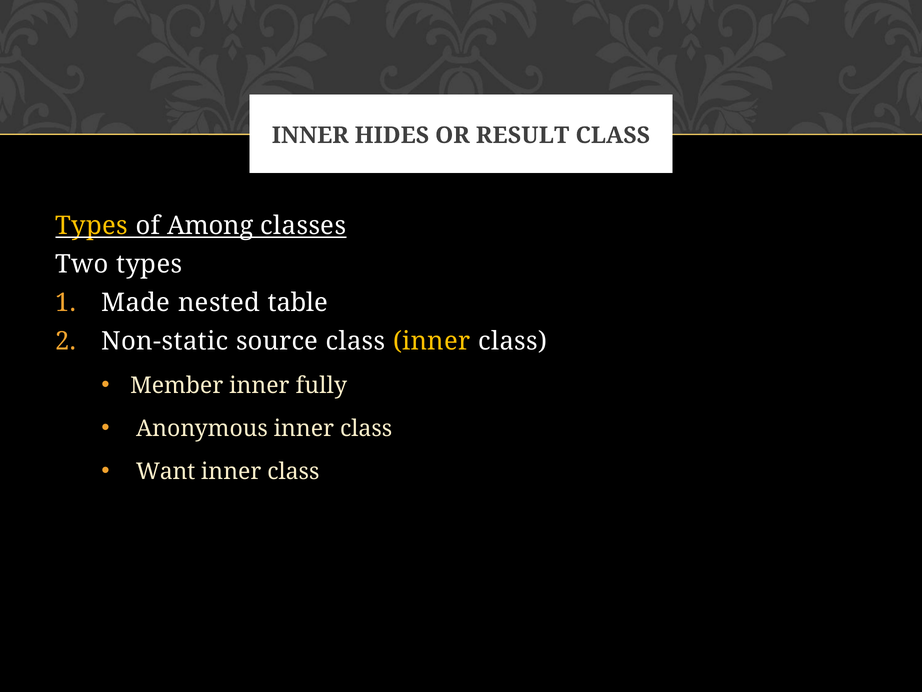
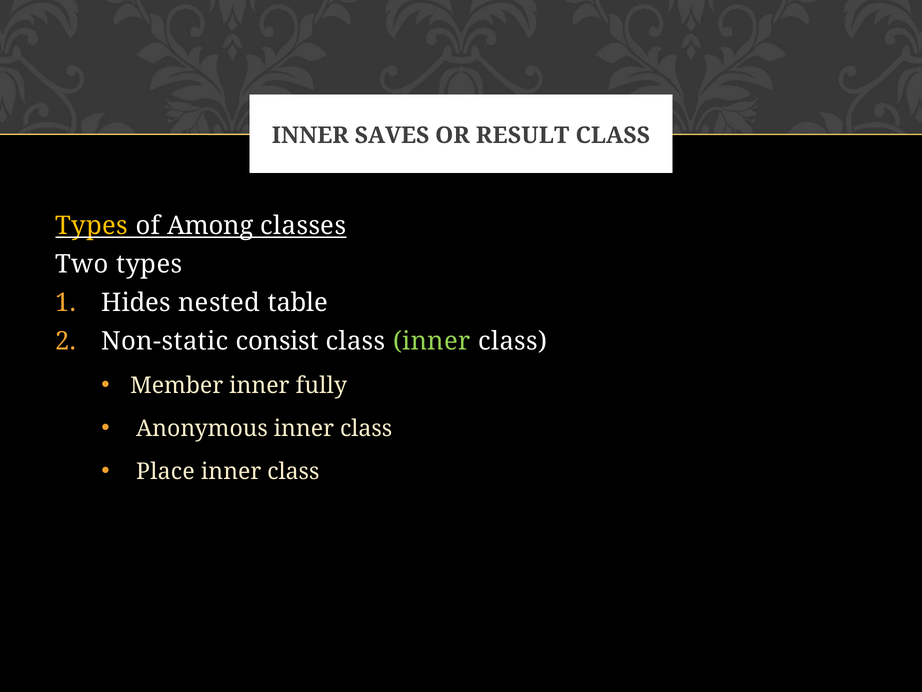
HIDES: HIDES -> SAVES
Made: Made -> Hides
source: source -> consist
inner at (432, 341) colour: yellow -> light green
Want: Want -> Place
